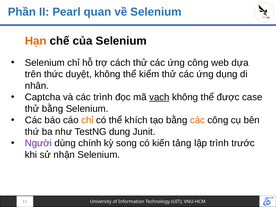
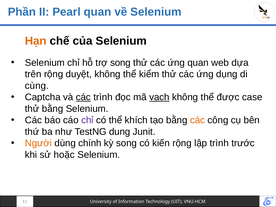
trợ cách: cách -> song
ứng công: công -> quan
trên thức: thức -> rộng
nhân: nhân -> cùng
các at (83, 97) underline: none -> present
chỉ at (87, 120) colour: orange -> purple
Người colour: purple -> orange
kiến tảng: tảng -> rộng
nhận: nhận -> hoặc
